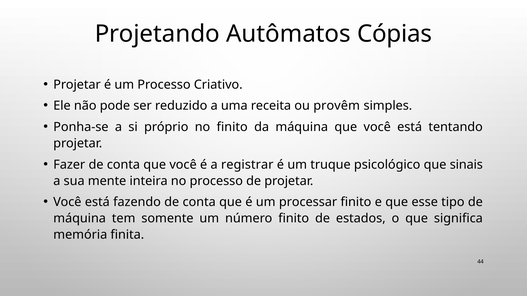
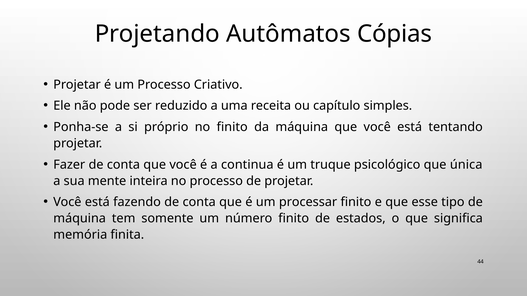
provêm: provêm -> capítulo
registrar: registrar -> continua
sinais: sinais -> única
